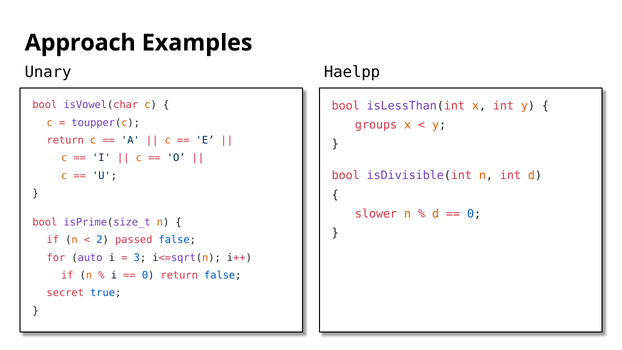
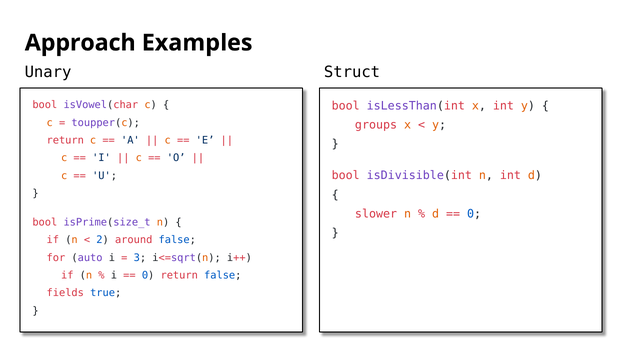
Haelpp: Haelpp -> Struct
passed: passed -> around
secret: secret -> fields
